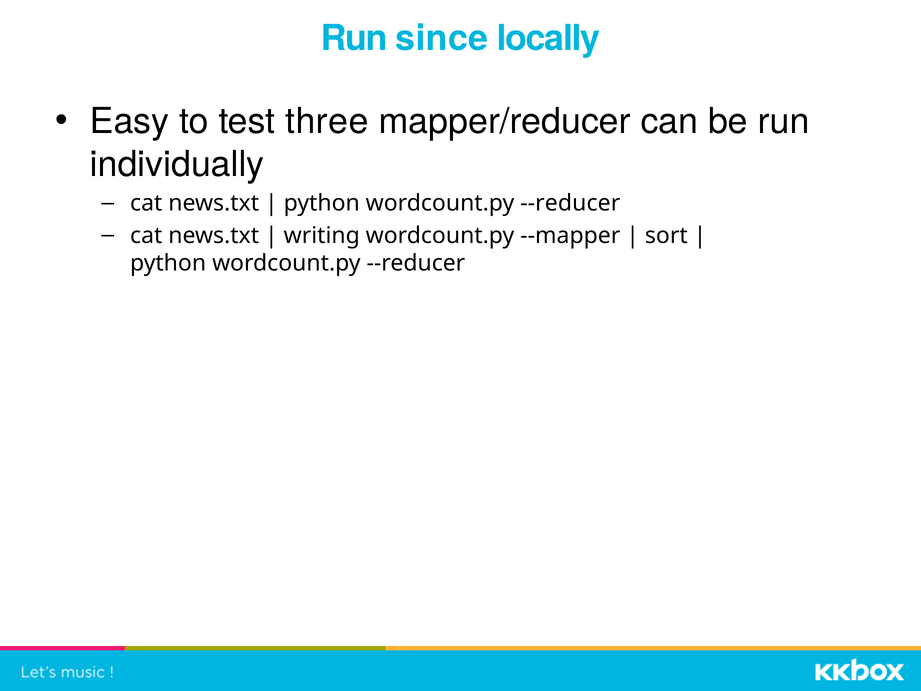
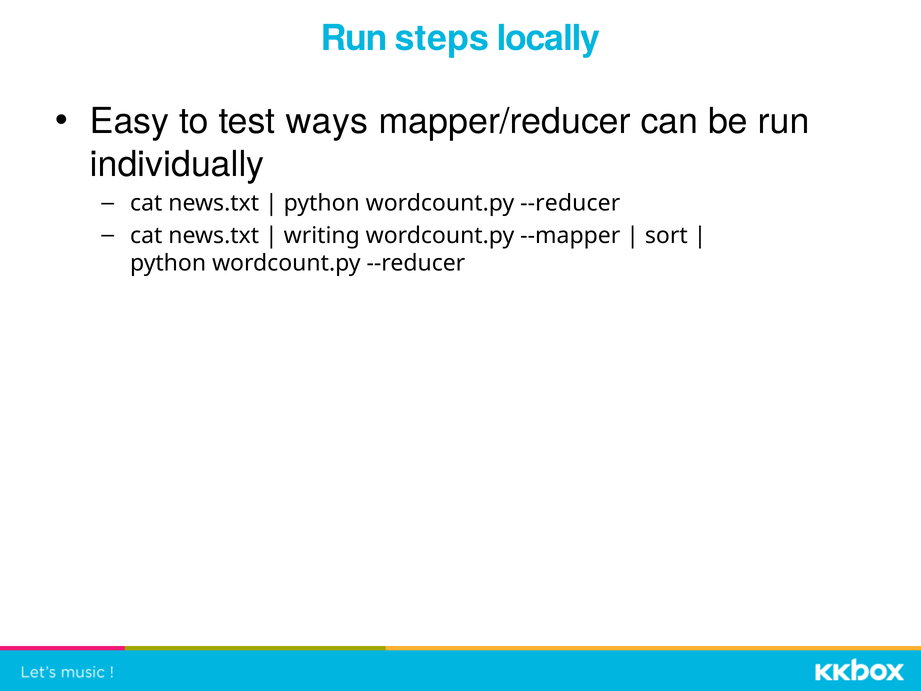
since: since -> steps
three: three -> ways
